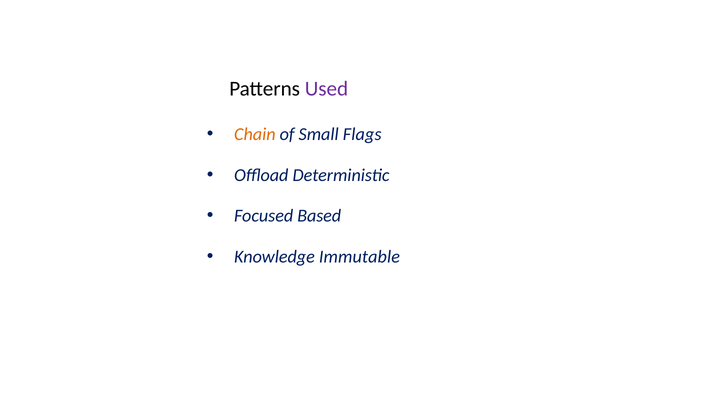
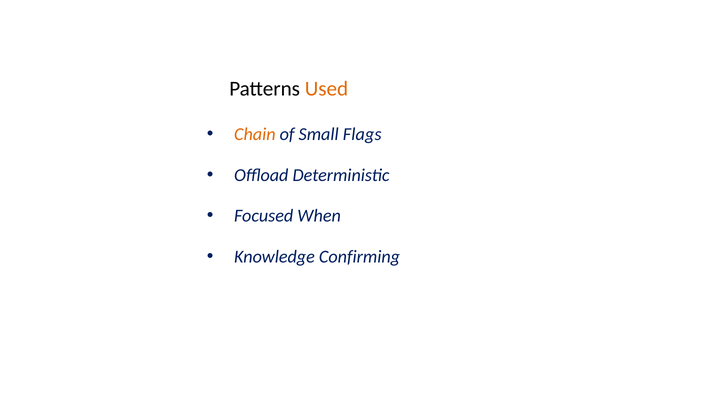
Used colour: purple -> orange
Based: Based -> When
Immutable: Immutable -> Confirming
